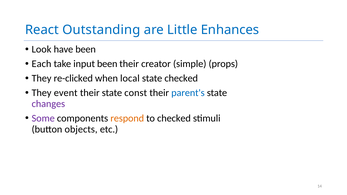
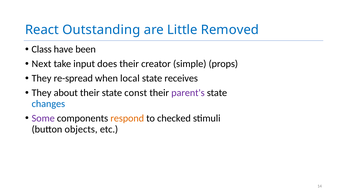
Enhances: Enhances -> Removed
Look: Look -> Class
Each: Each -> Next
input been: been -> does
re-clicked: re-clicked -> re-spread
state checked: checked -> receives
event: event -> about
parent's colour: blue -> purple
changes colour: purple -> blue
